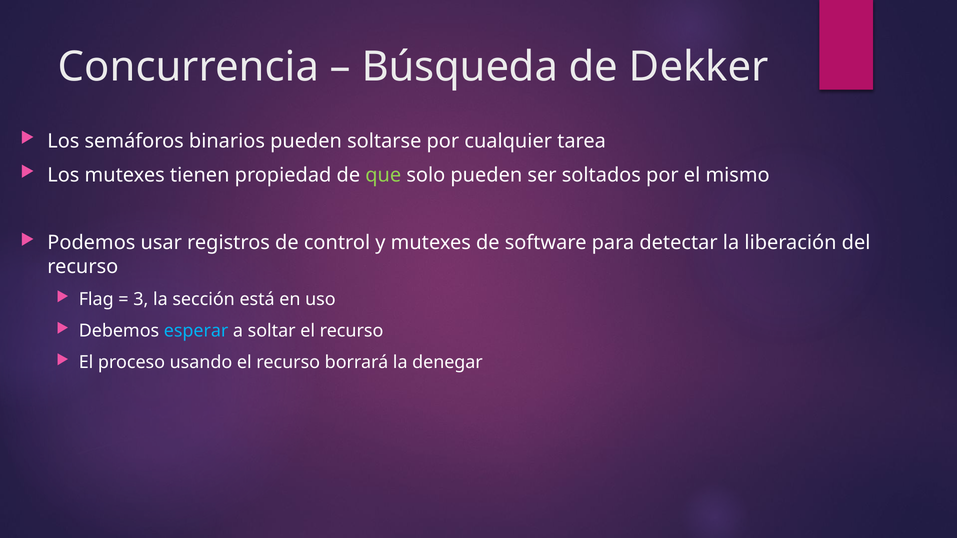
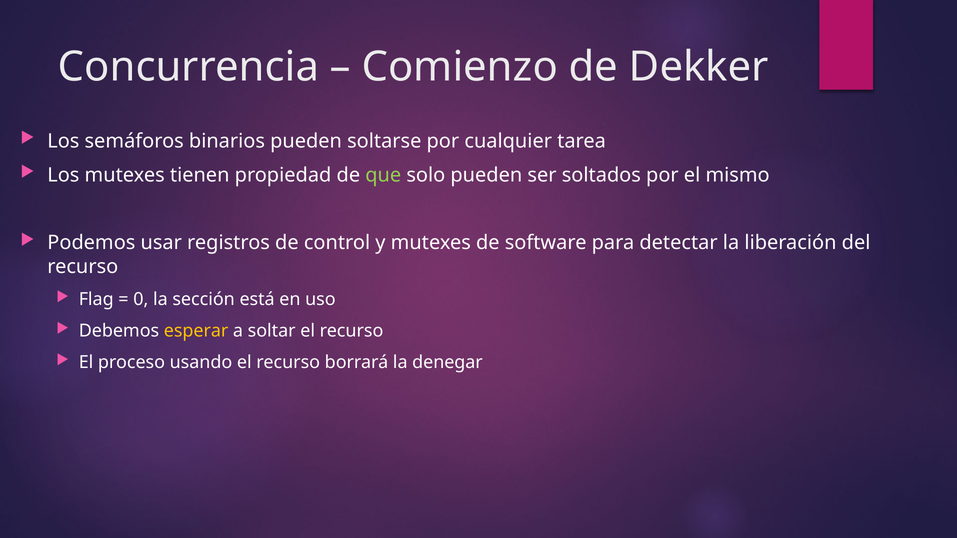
Búsqueda: Búsqueda -> Comienzo
3: 3 -> 0
esperar colour: light blue -> yellow
